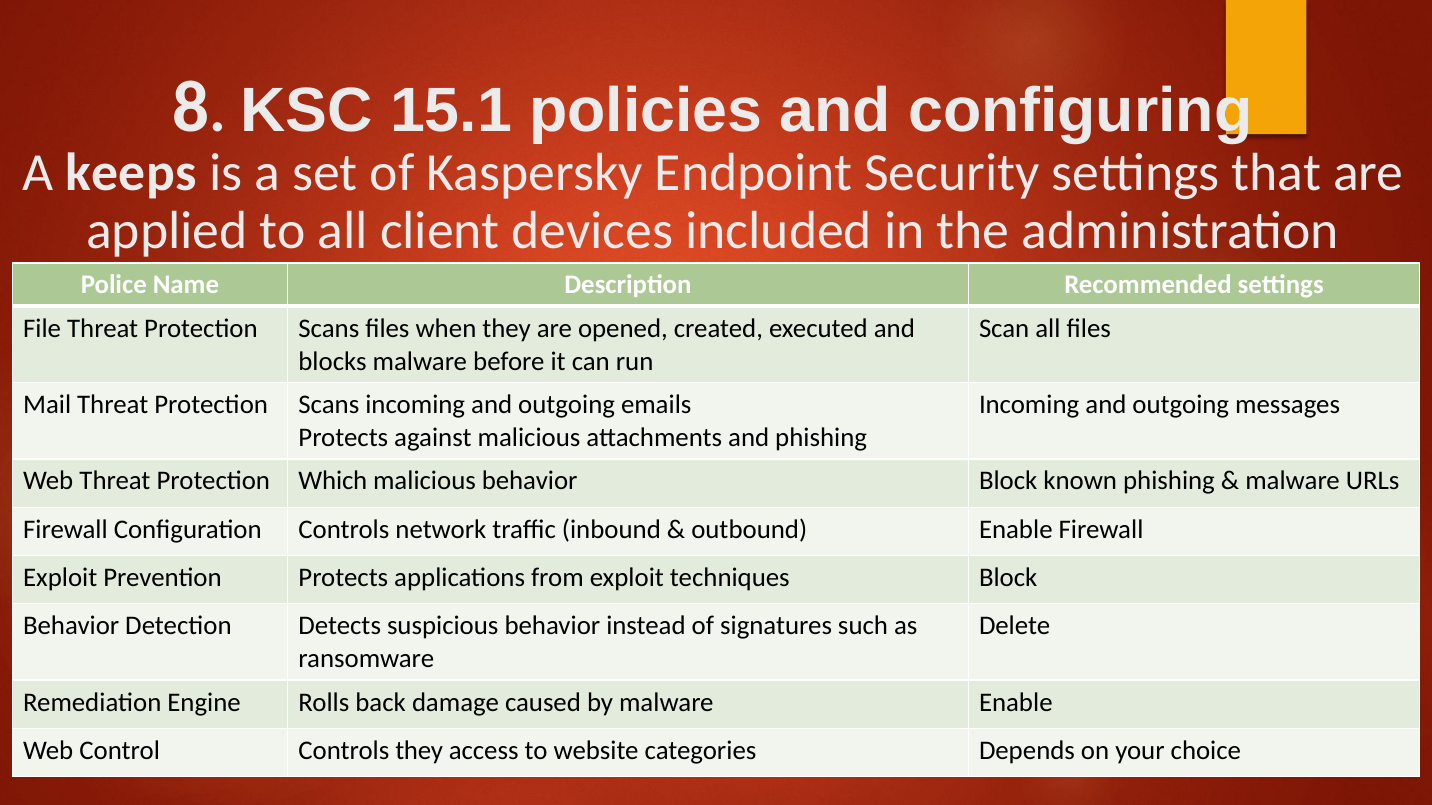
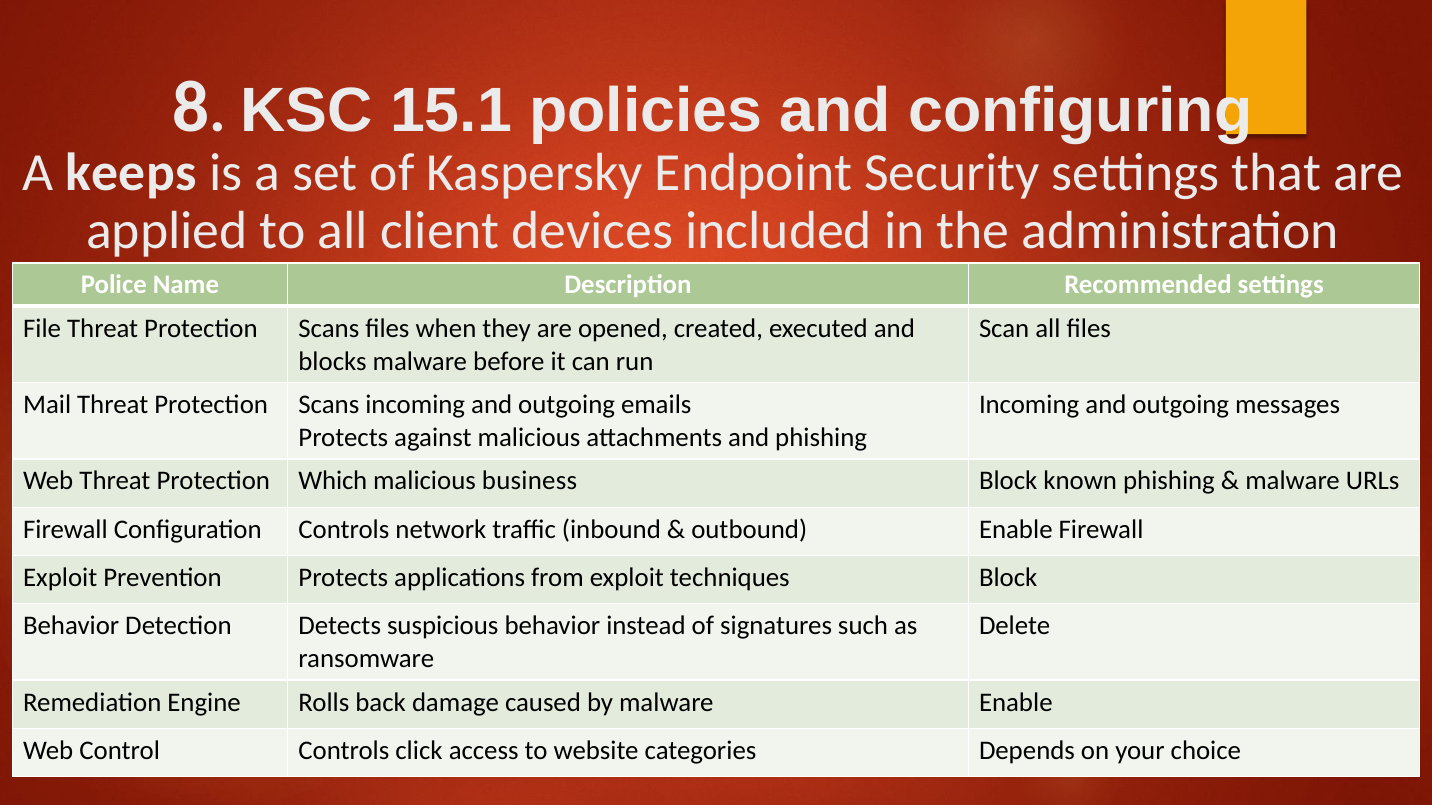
malicious behavior: behavior -> business
Controls they: they -> click
